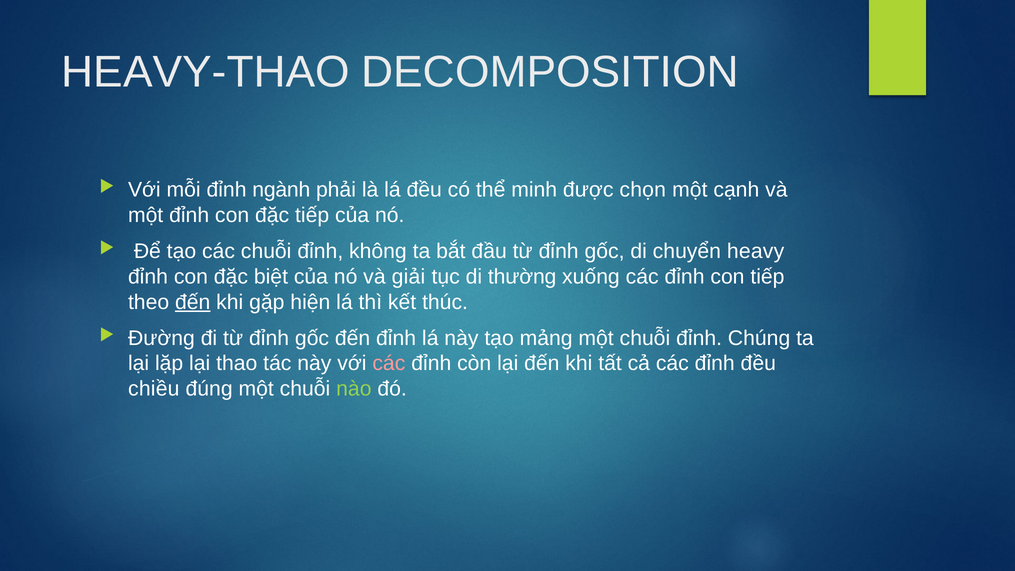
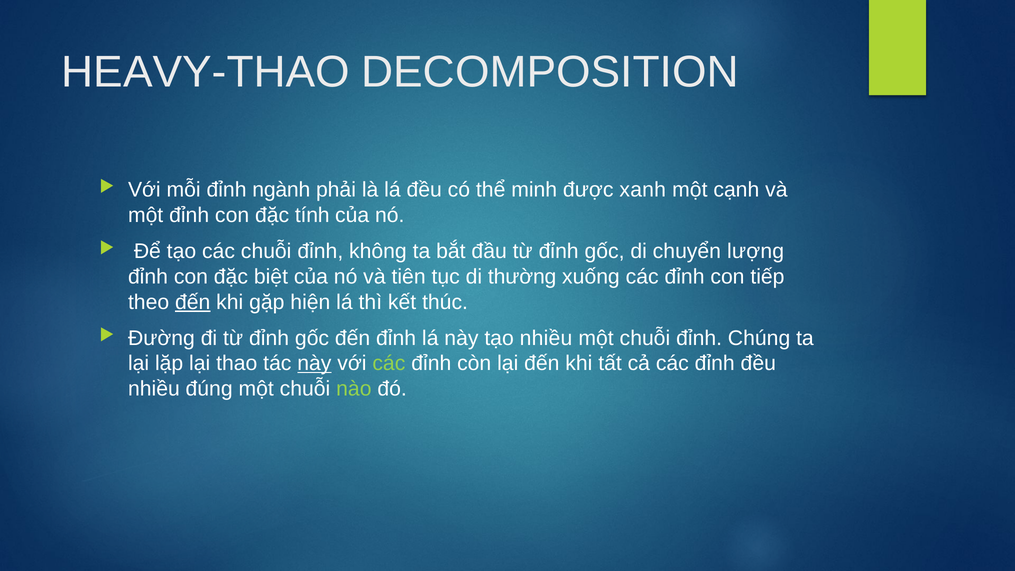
chọn: chọn -> xanh
đặc tiếp: tiếp -> tính
heavy: heavy -> lượng
giải: giải -> tiên
tạo mảng: mảng -> nhiều
này at (314, 363) underline: none -> present
các at (389, 363) colour: pink -> light green
chiều at (154, 389): chiều -> nhiều
